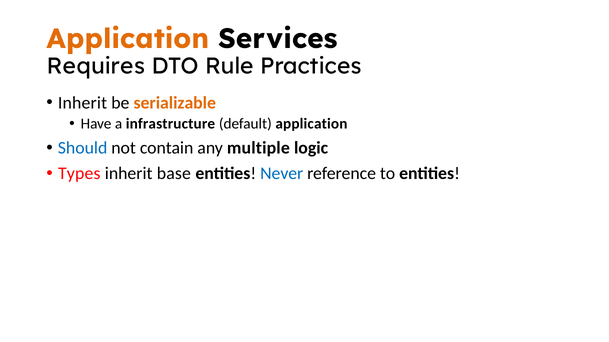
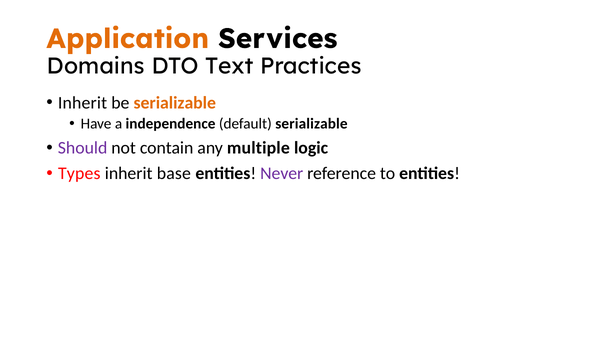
Requires: Requires -> Domains
Rule: Rule -> Text
infrastructure: infrastructure -> independence
default application: application -> serializable
Should colour: blue -> purple
Never colour: blue -> purple
